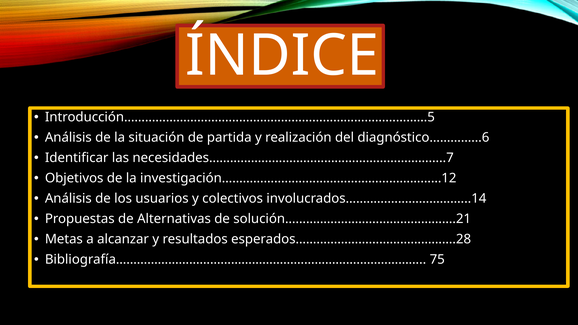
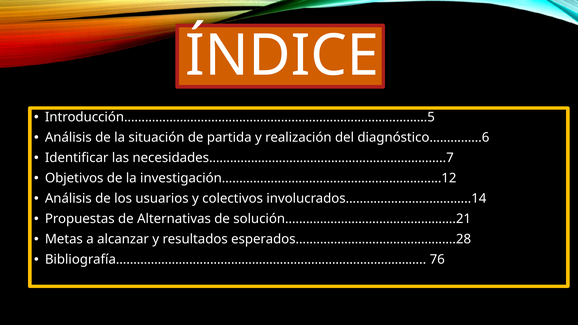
75: 75 -> 76
